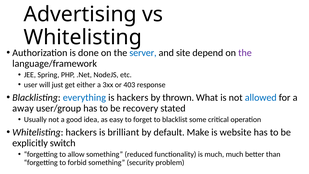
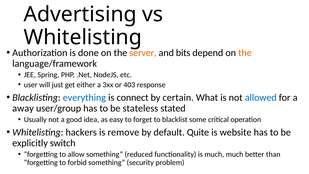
server colour: blue -> orange
site: site -> bits
the at (245, 53) colour: purple -> orange
is hackers: hackers -> connect
thrown: thrown -> certain
recovery: recovery -> stateless
brilliant: brilliant -> remove
Make: Make -> Quite
